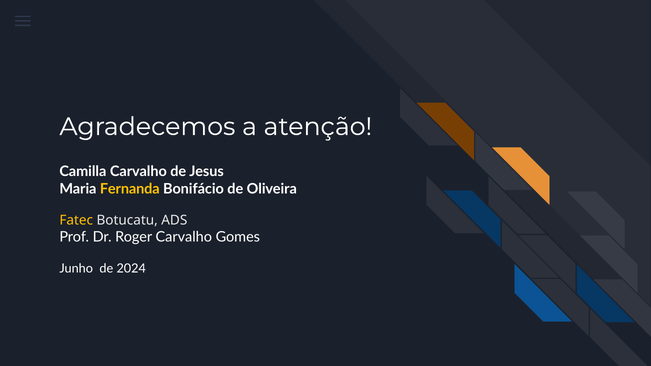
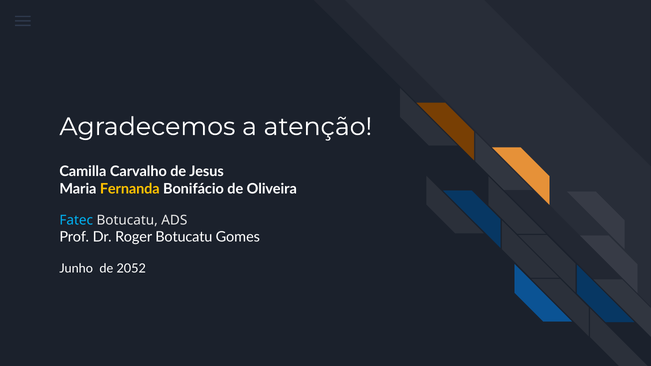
Fatec colour: yellow -> light blue
Roger Carvalho: Carvalho -> Botucatu
2024: 2024 -> 2052
